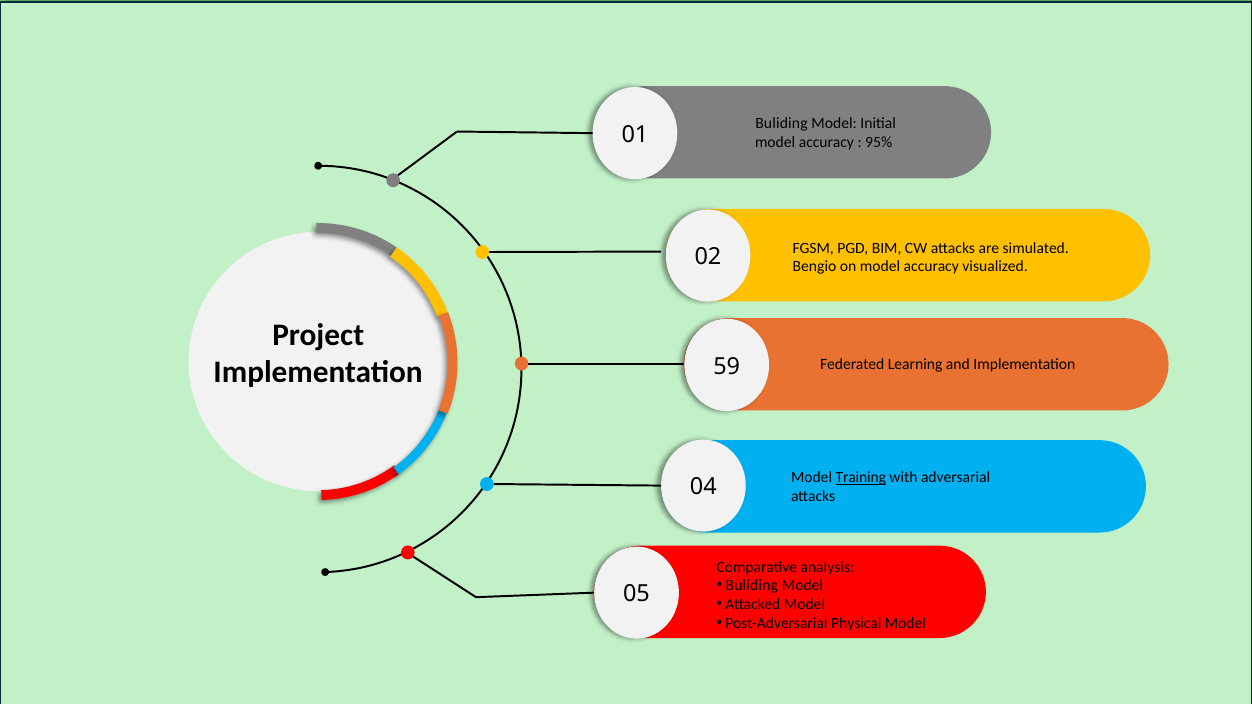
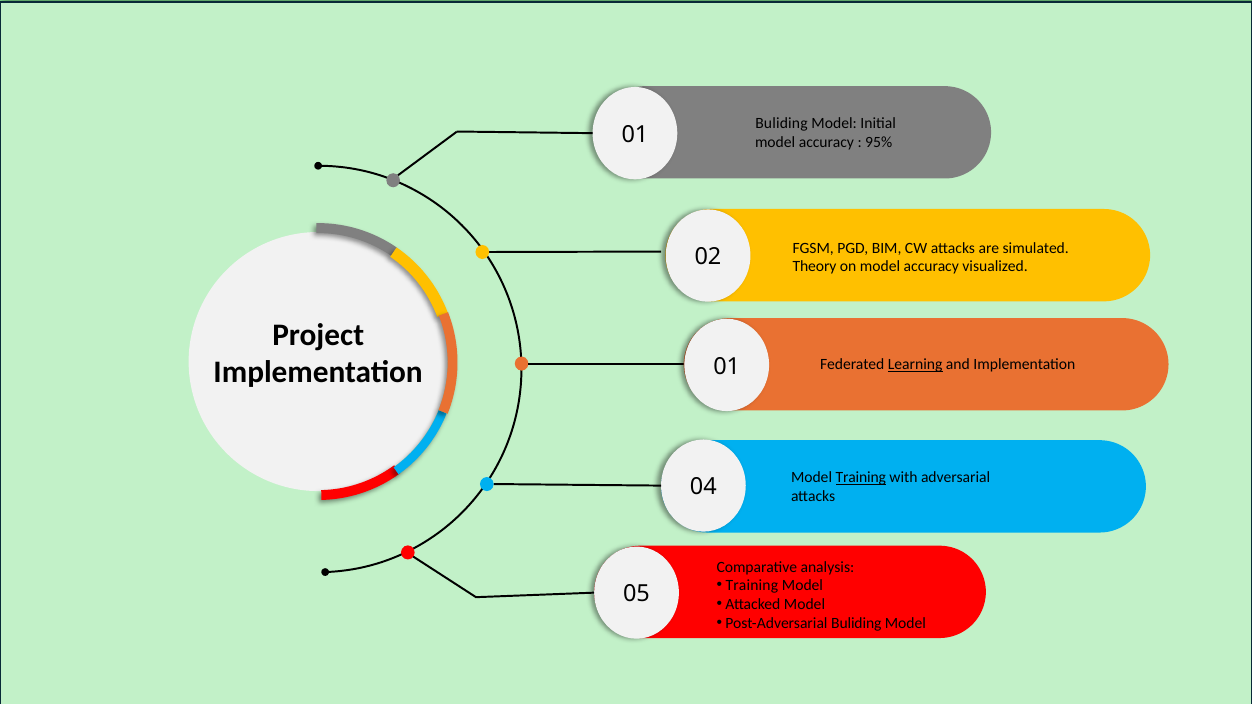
Bengio: Bengio -> Theory
Learning underline: none -> present
Implementation 59: 59 -> 01
Buliding at (752, 586): Buliding -> Training
Post-Adversarial Physical: Physical -> Buliding
